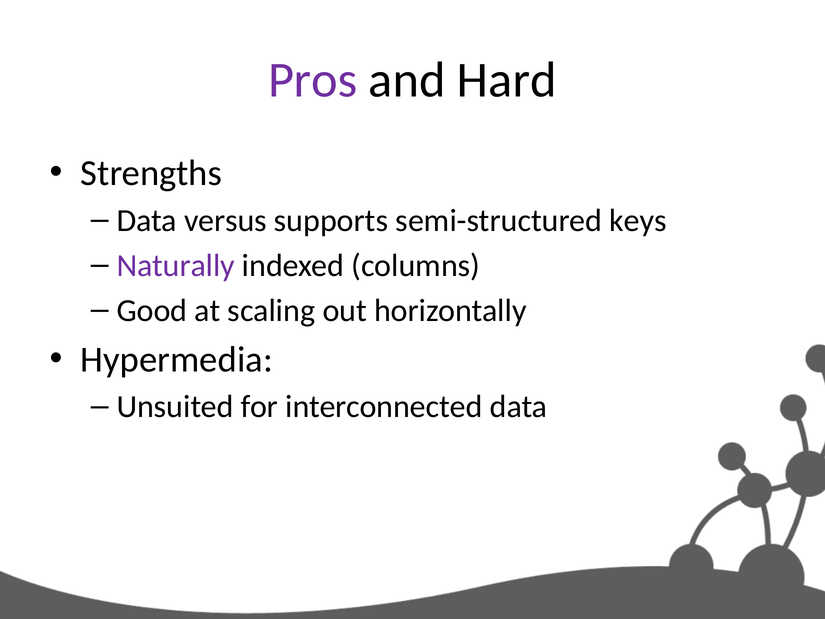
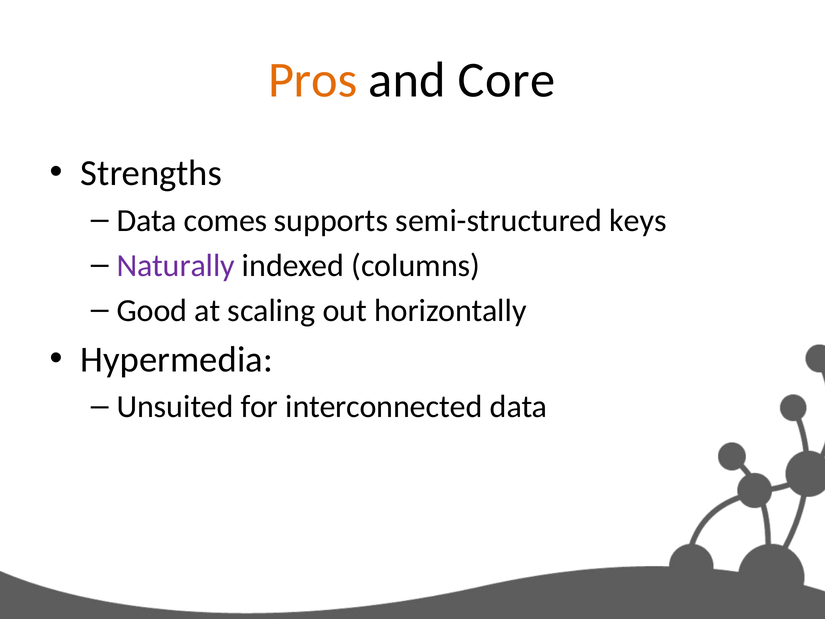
Pros colour: purple -> orange
Hard: Hard -> Core
versus: versus -> comes
